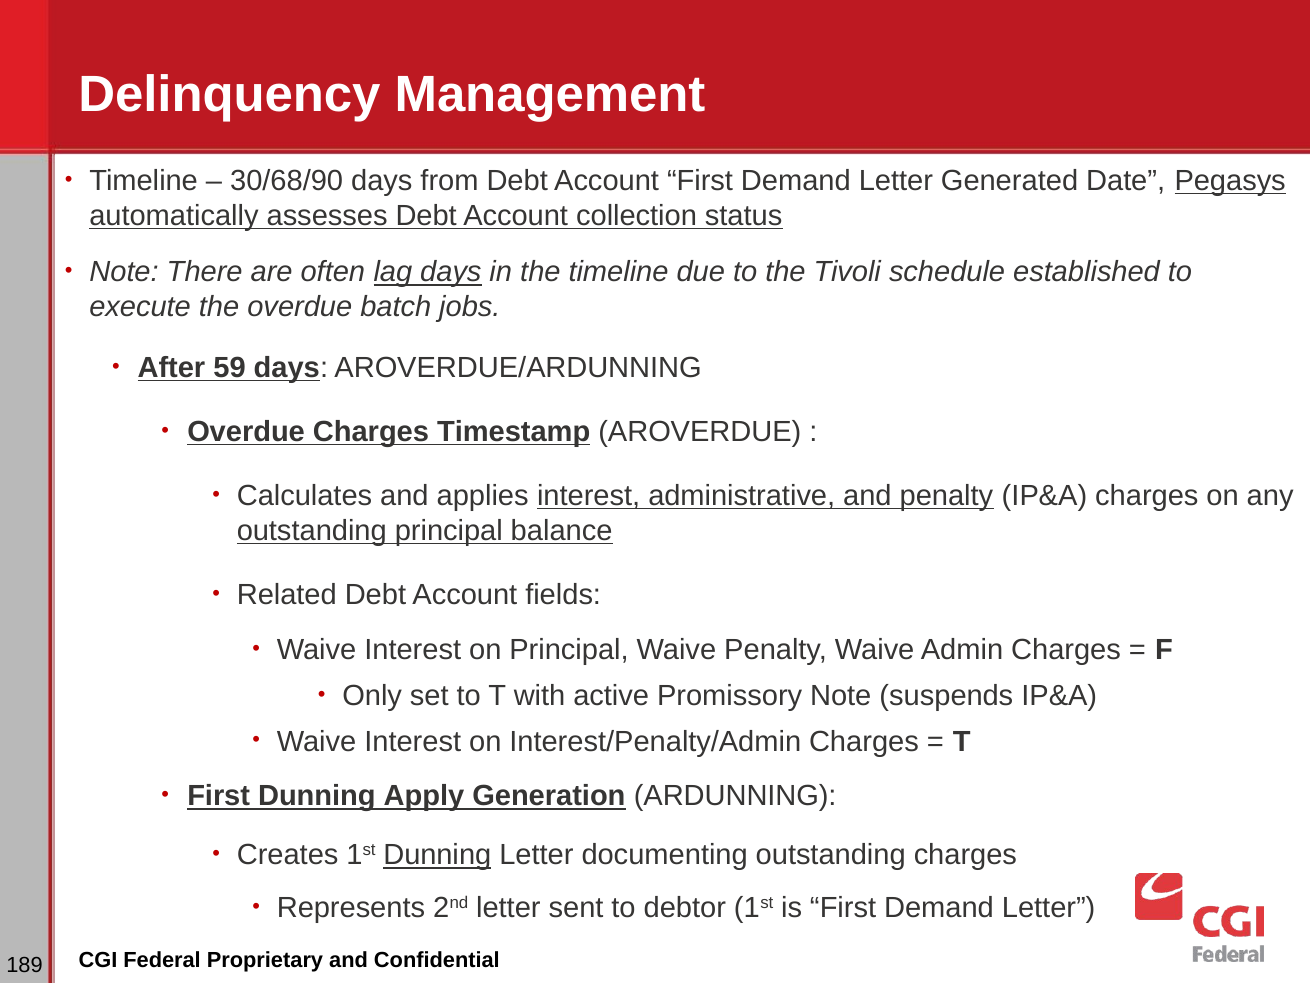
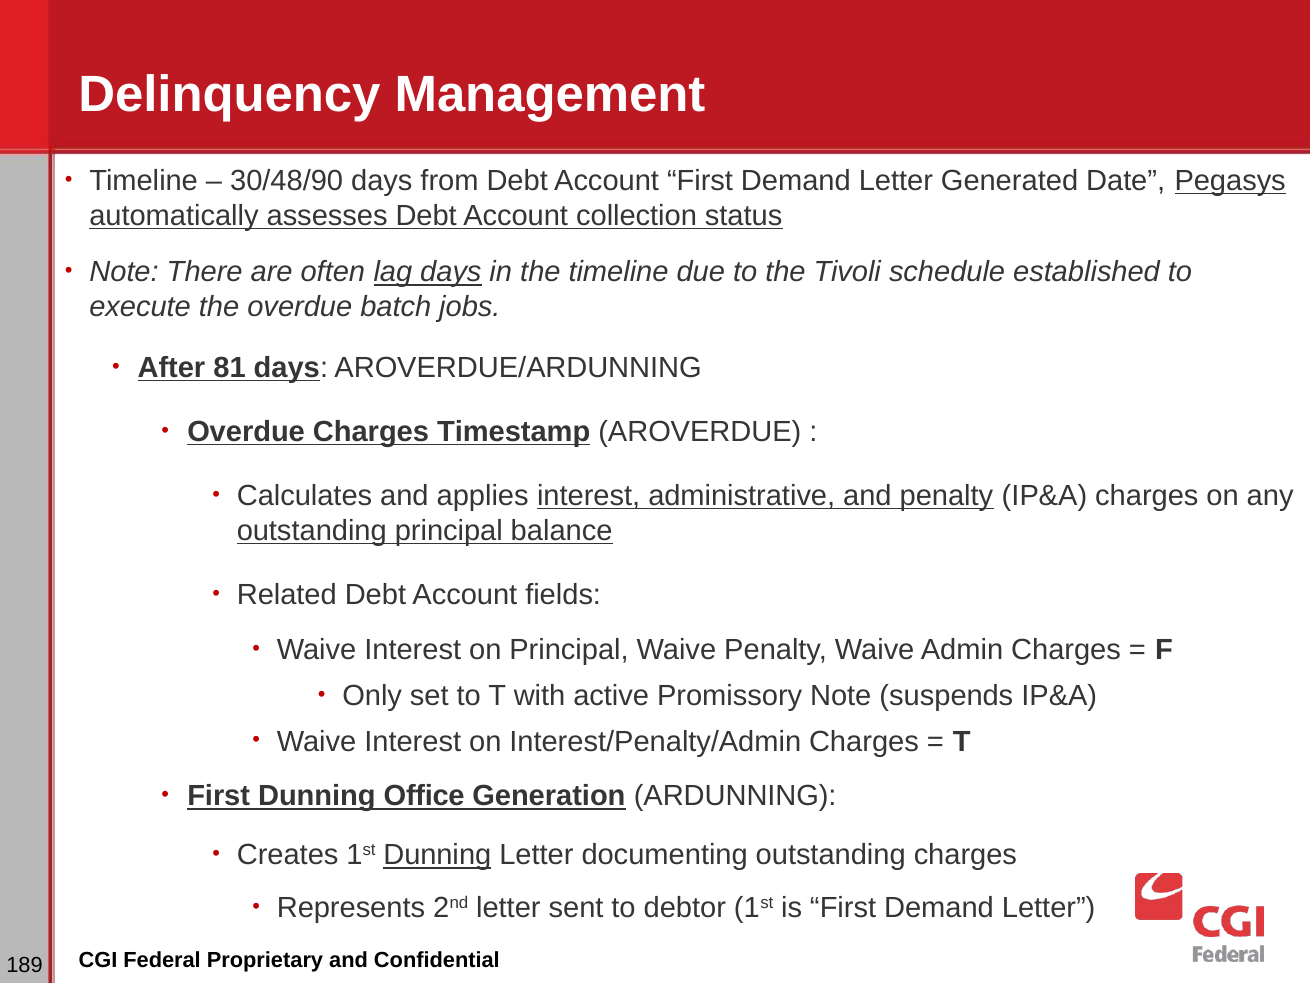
30/68/90: 30/68/90 -> 30/48/90
59: 59 -> 81
Apply: Apply -> Office
